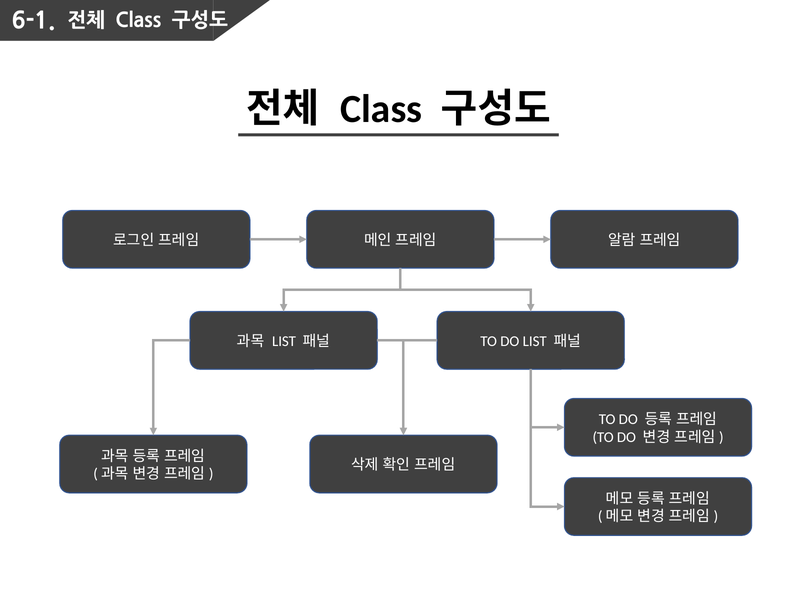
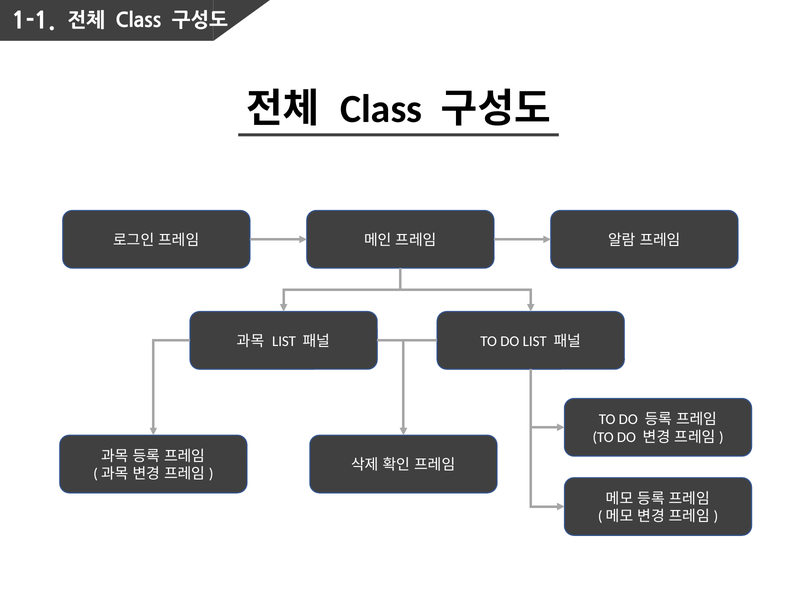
6-1: 6-1 -> 1-1
